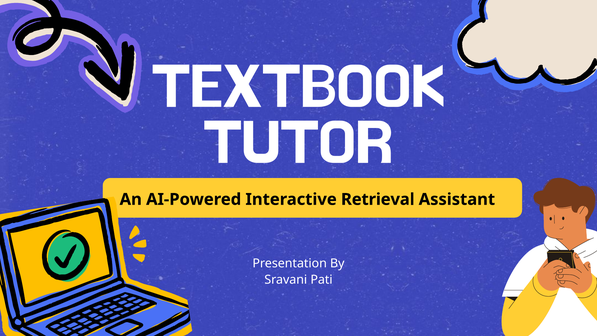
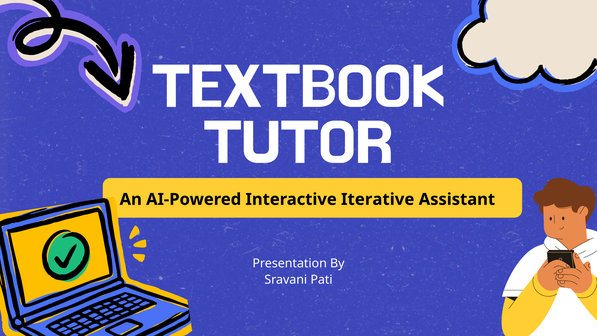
Retrieval: Retrieval -> Iterative
